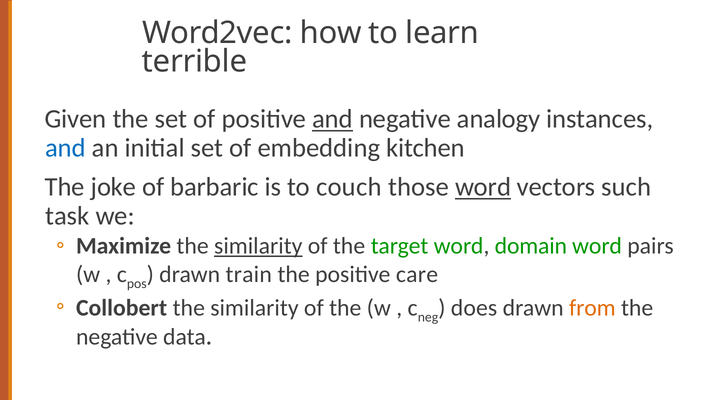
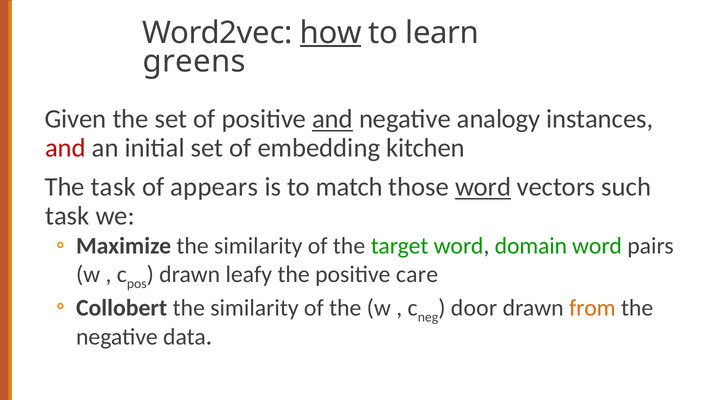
how underline: none -> present
terrible: terrible -> greens
and at (66, 148) colour: blue -> red
The joke: joke -> task
barbaric: barbaric -> appears
couch: couch -> match
similarity at (258, 246) underline: present -> none
train: train -> leafy
does: does -> door
